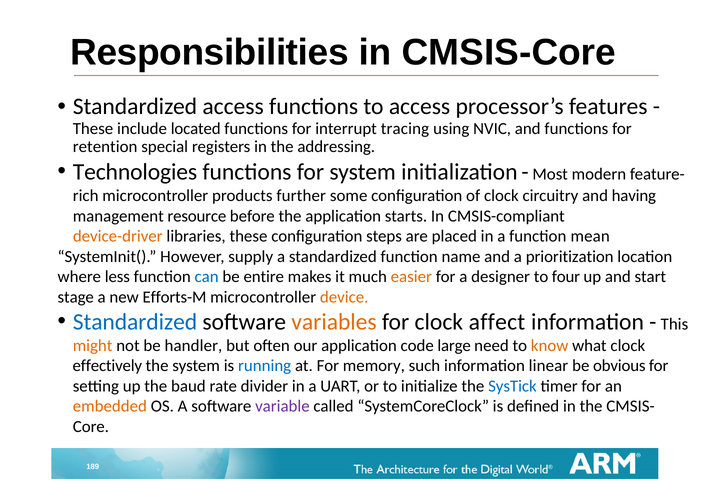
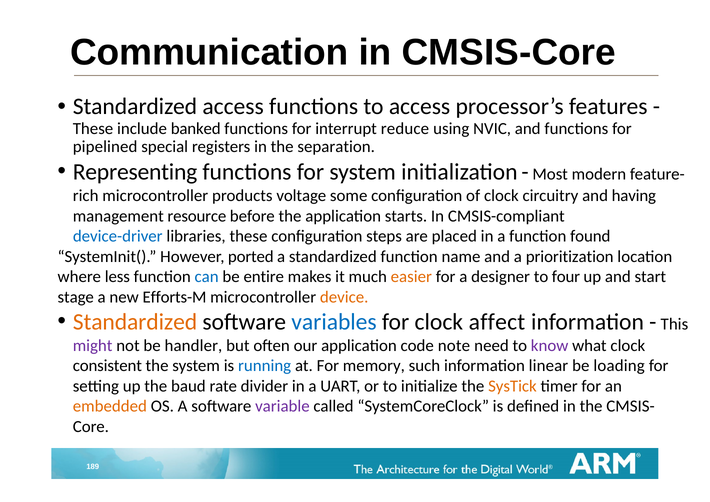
Responsibilities: Responsibilities -> Communication
located: located -> banked
tracing: tracing -> reduce
retention: retention -> pipelined
addressing: addressing -> separation
Technologies: Technologies -> Representing
further: further -> voltage
device-driver colour: orange -> blue
mean: mean -> found
supply: supply -> ported
Standardized at (135, 322) colour: blue -> orange
variables colour: orange -> blue
might colour: orange -> purple
large: large -> note
know colour: orange -> purple
effectively: effectively -> consistent
obvious: obvious -> loading
SysTick colour: blue -> orange
